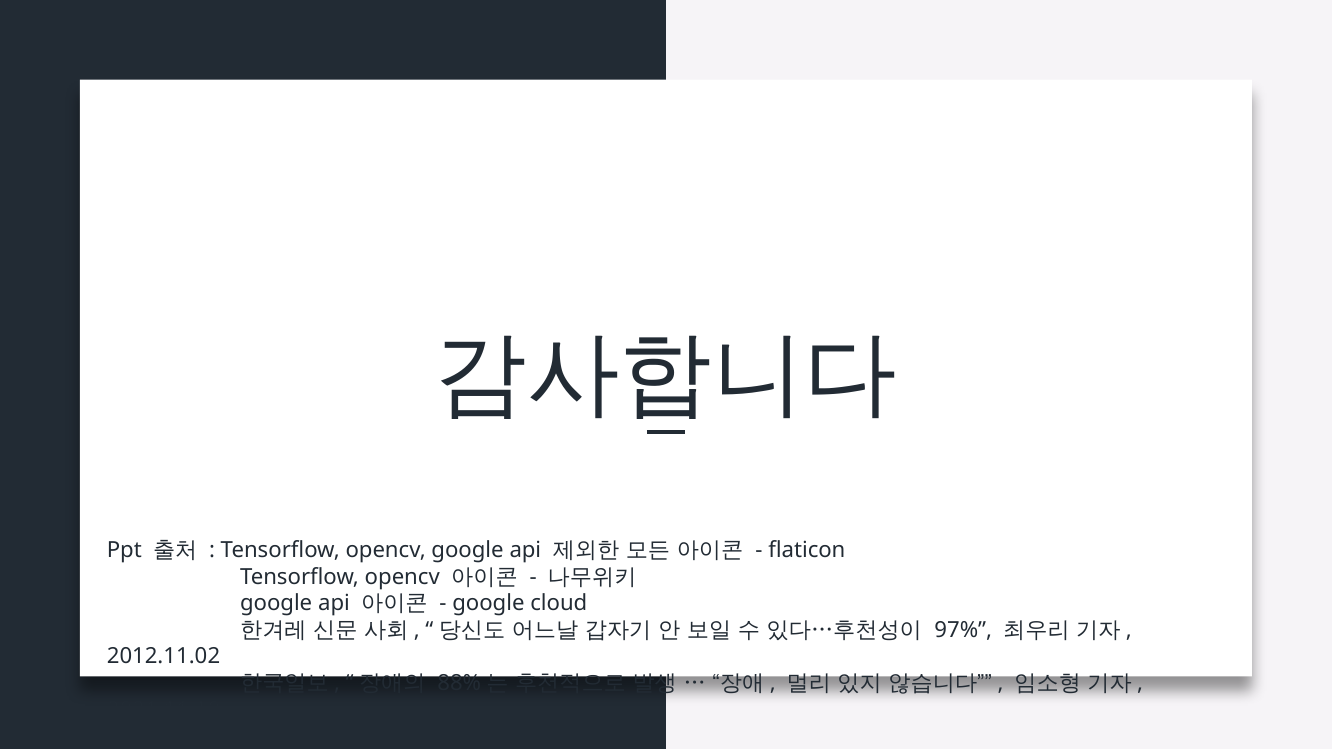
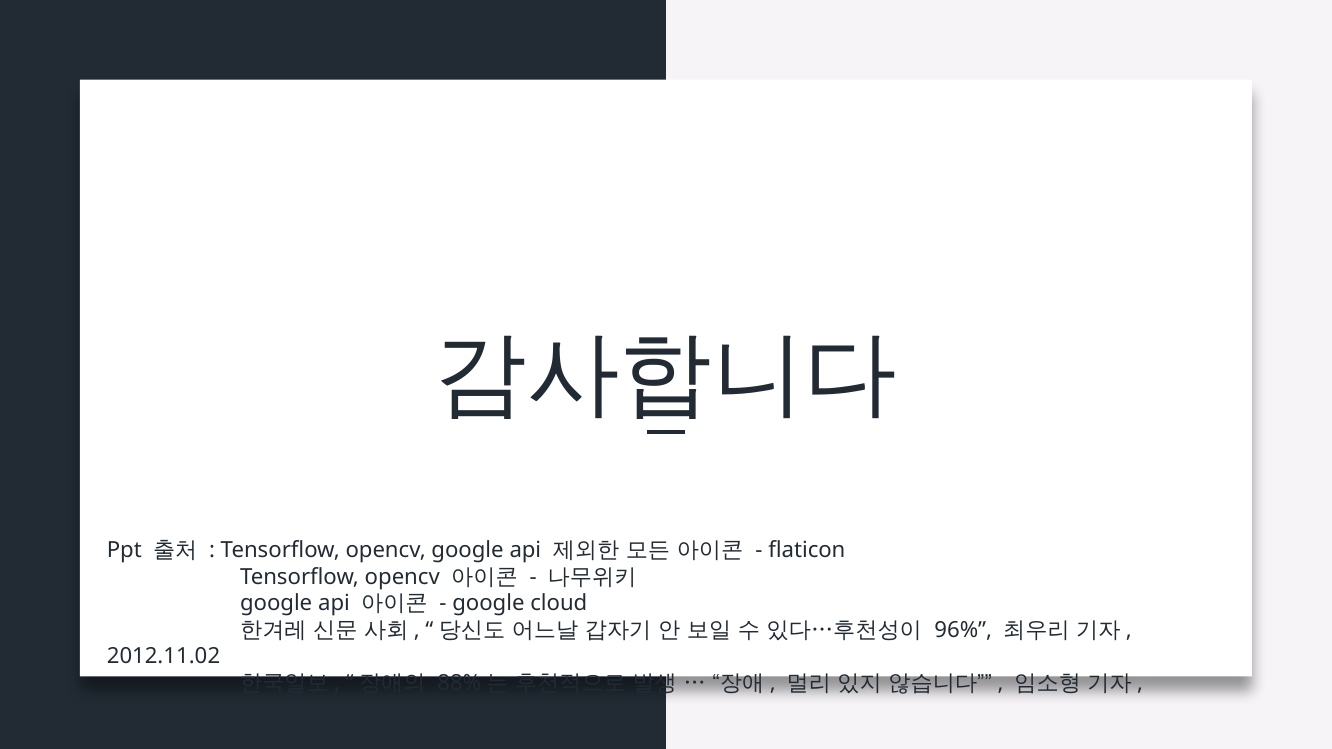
97%: 97% -> 96%
